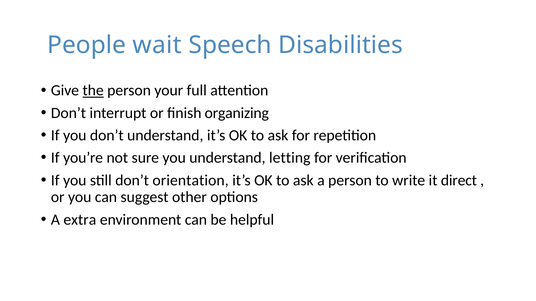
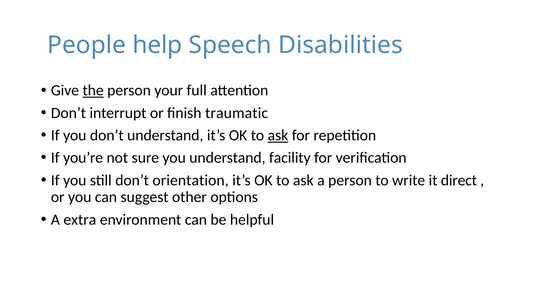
wait: wait -> help
organizing: organizing -> traumatic
ask at (278, 136) underline: none -> present
letting: letting -> facility
